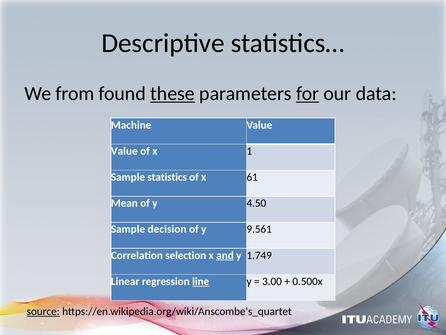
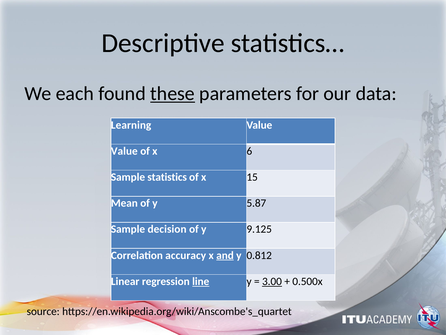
from: from -> each
for underline: present -> none
Machine: Machine -> Learning
1: 1 -> 6
61: 61 -> 15
4.50: 4.50 -> 5.87
9.561: 9.561 -> 9.125
selection: selection -> accuracy
1.749: 1.749 -> 0.812
3.00 underline: none -> present
source underline: present -> none
